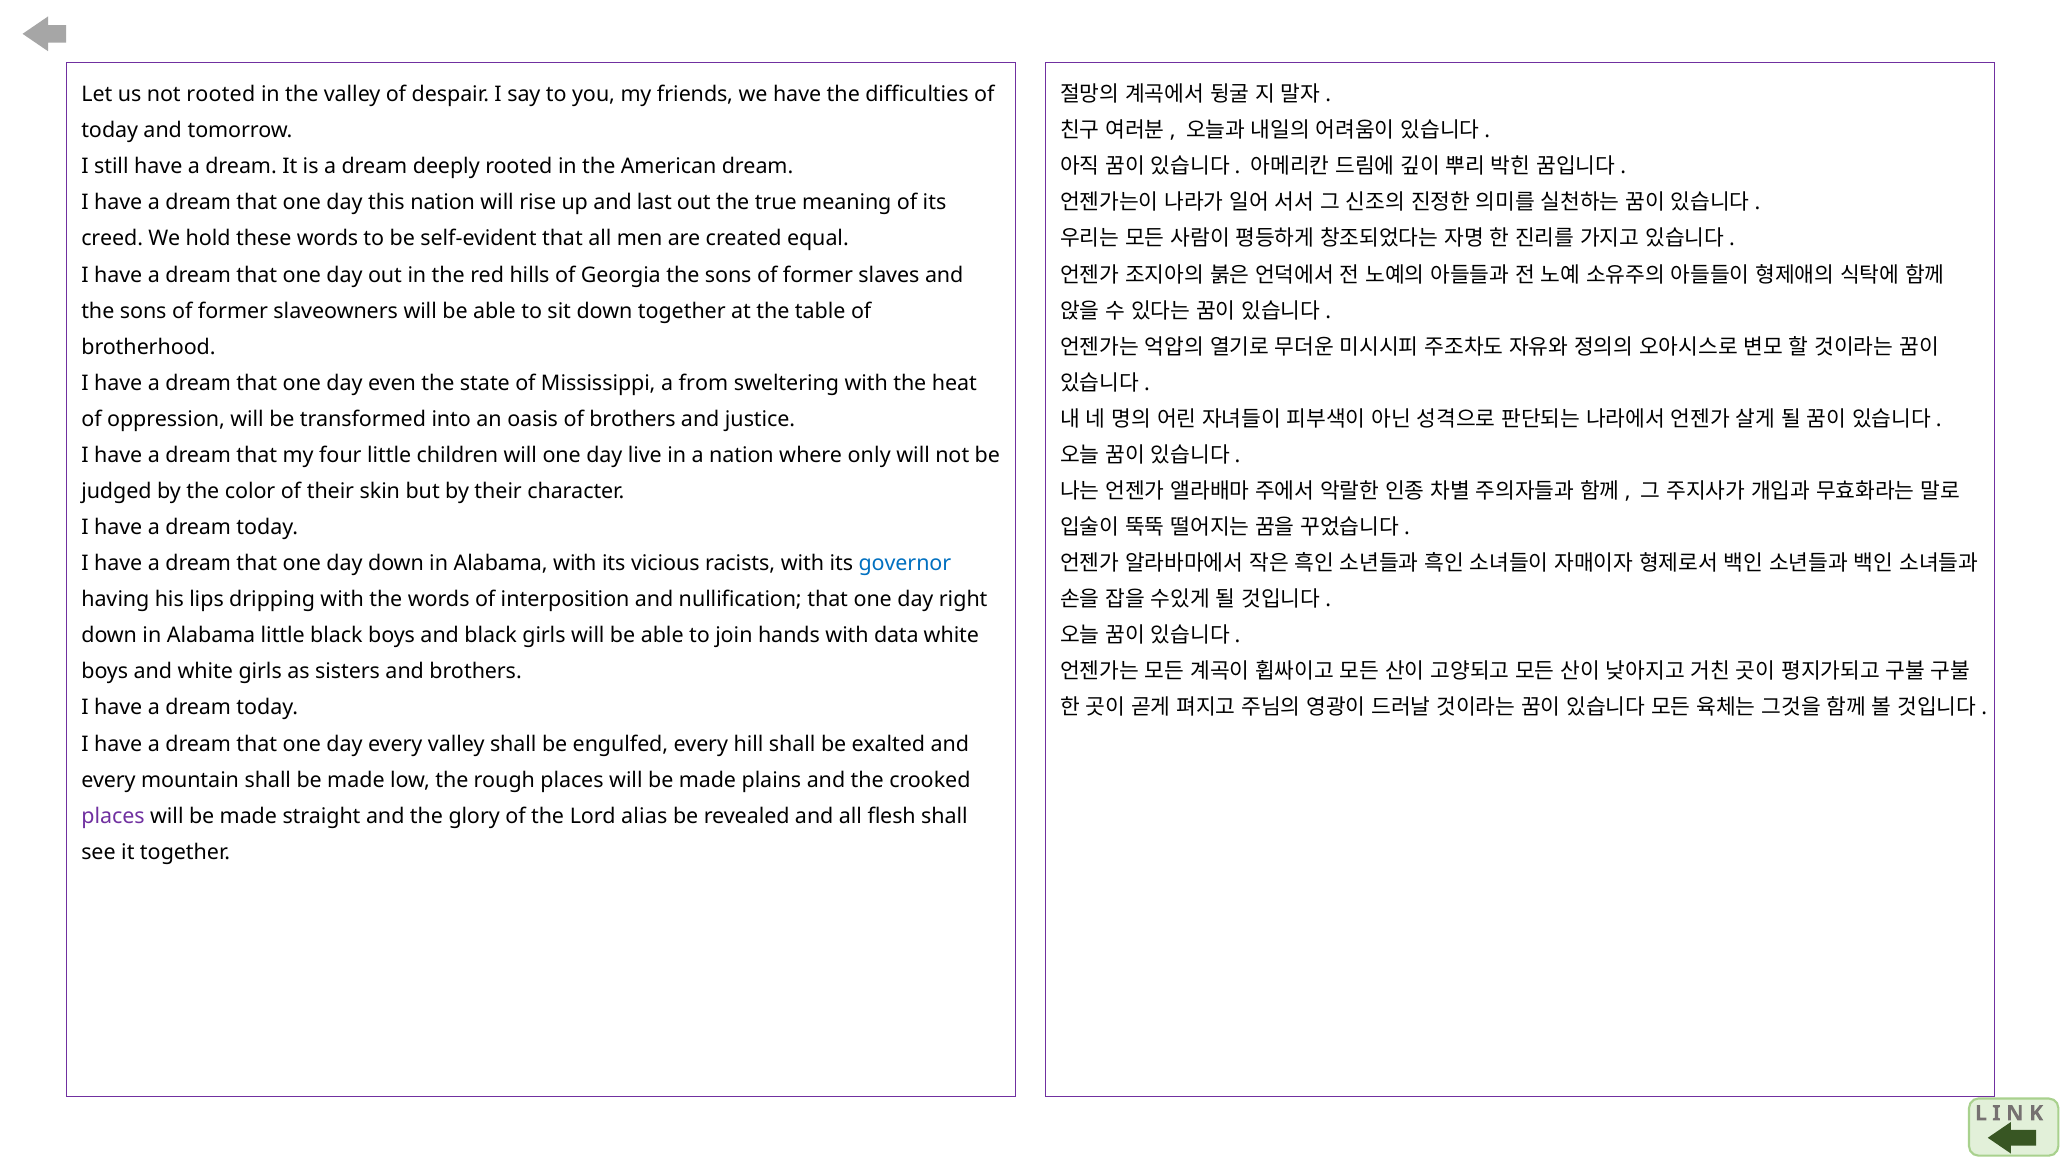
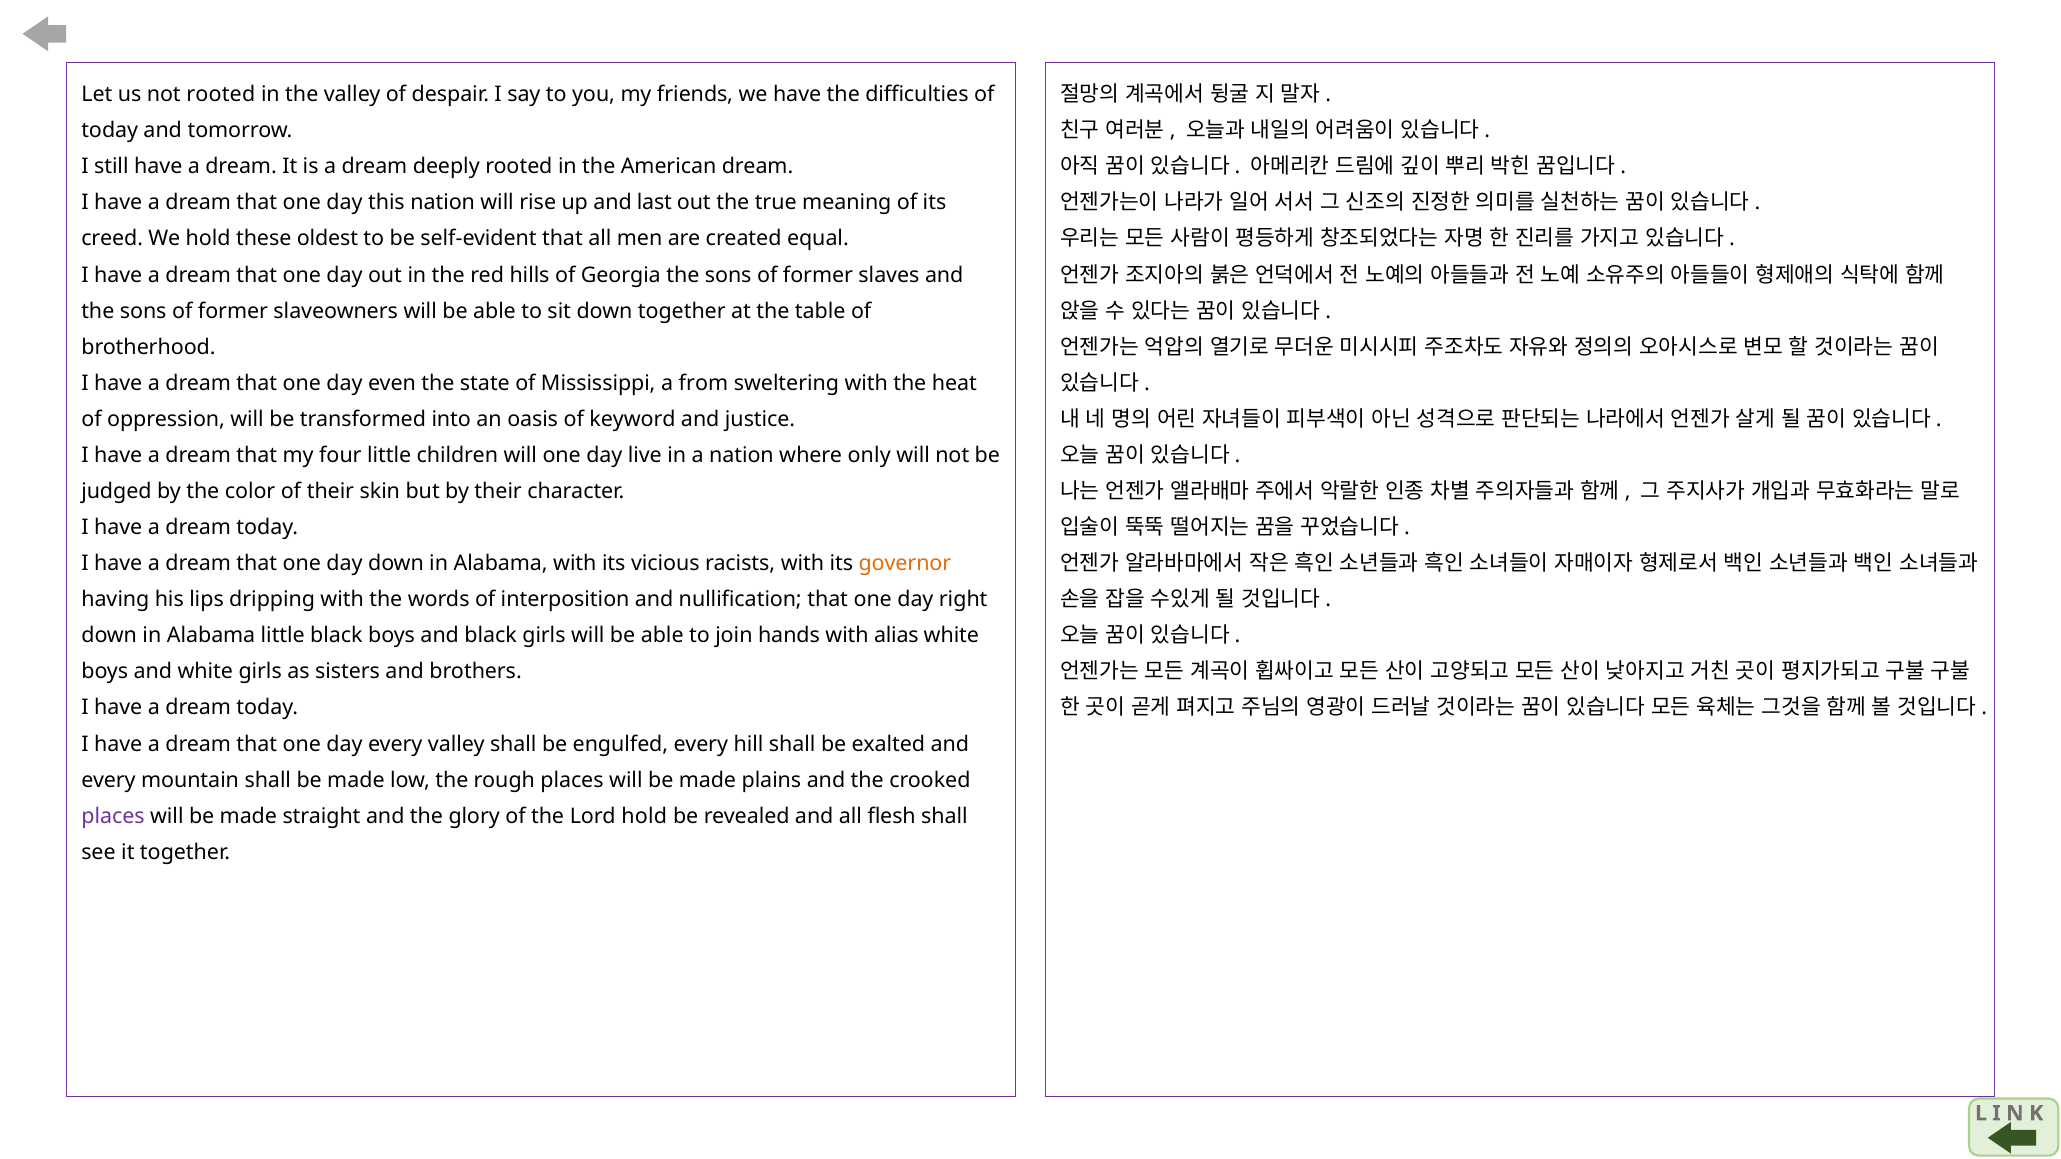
these words: words -> oldest
of brothers: brothers -> keyword
governor colour: blue -> orange
data: data -> alias
Lord alias: alias -> hold
